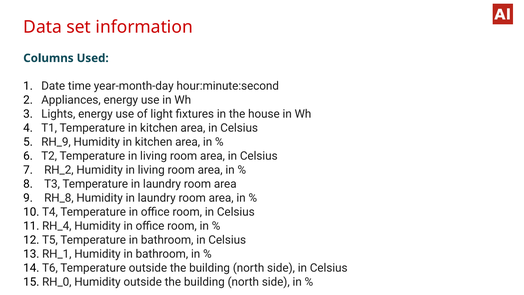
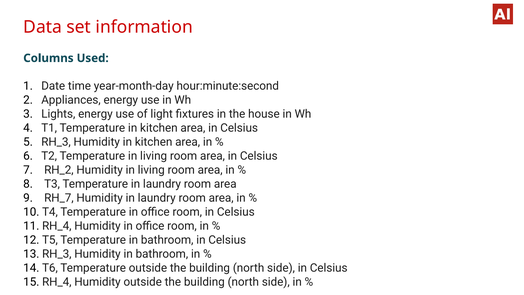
RH_9 at (56, 142): RH_9 -> RH_3
RH_8: RH_8 -> RH_7
RH_1 at (57, 254): RH_1 -> RH_3
RH_0 at (57, 282): RH_0 -> RH_4
